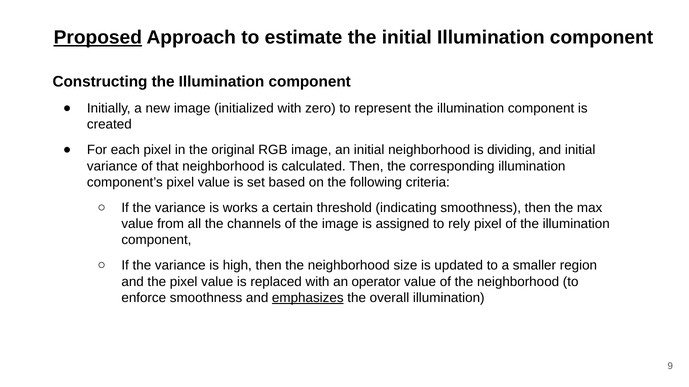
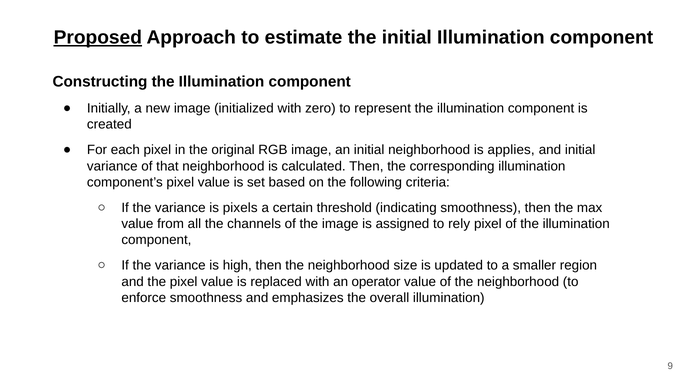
dividing: dividing -> applies
works: works -> pixels
emphasizes underline: present -> none
